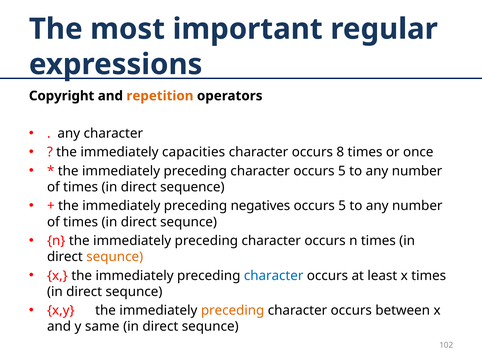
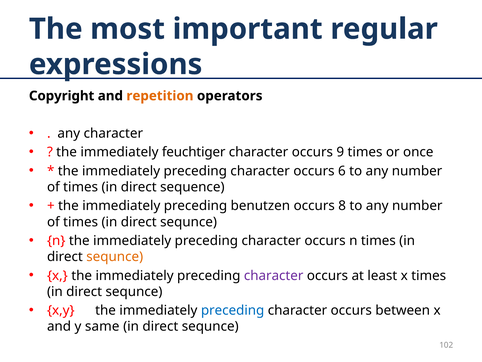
capacities: capacities -> feuchtiger
8: 8 -> 9
character occurs 5: 5 -> 6
negatives: negatives -> benutzen
5 at (342, 206): 5 -> 8
character at (274, 275) colour: blue -> purple
preceding at (233, 310) colour: orange -> blue
